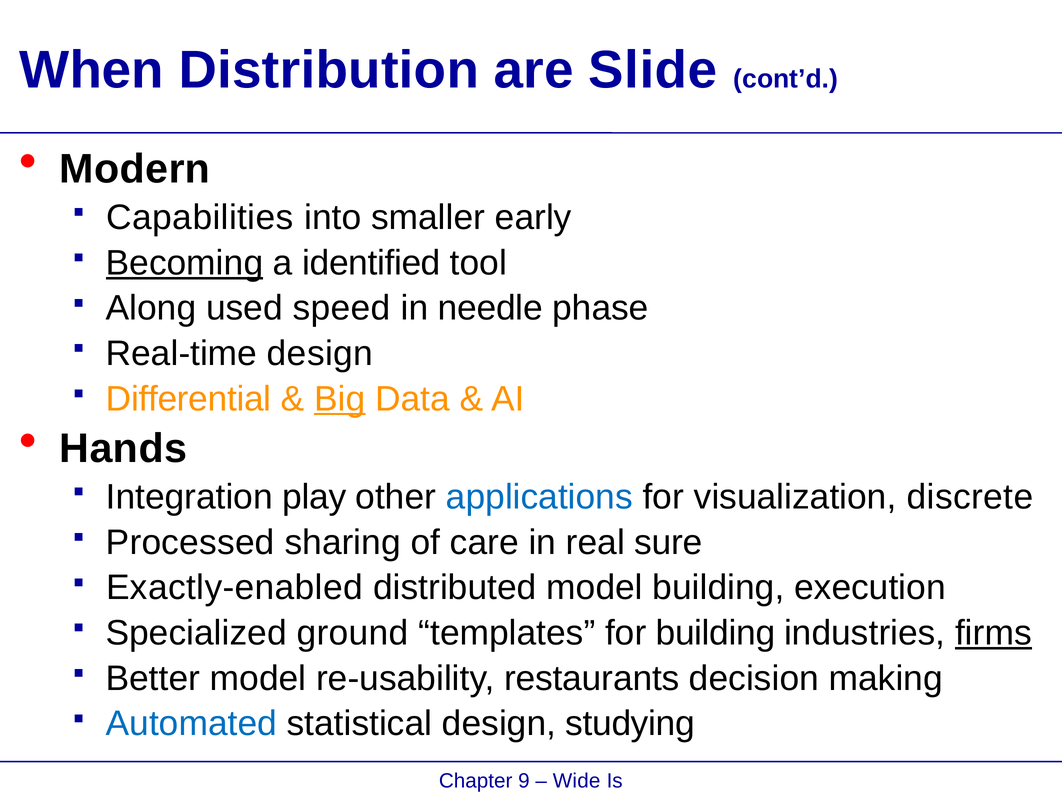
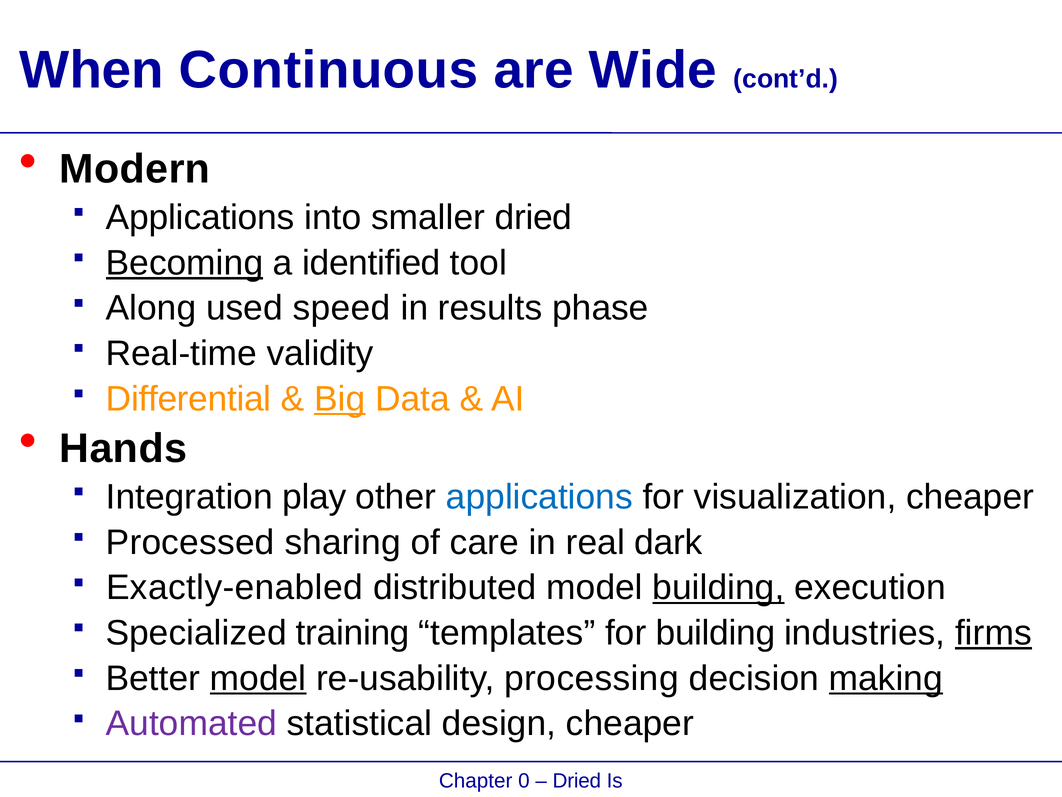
Distribution: Distribution -> Continuous
Slide: Slide -> Wide
Capabilities at (200, 218): Capabilities -> Applications
smaller early: early -> dried
needle: needle -> results
Real-time design: design -> validity
visualization discrete: discrete -> cheaper
sure: sure -> dark
building at (718, 587) underline: none -> present
ground: ground -> training
model at (258, 678) underline: none -> present
restaurants: restaurants -> processing
making underline: none -> present
Automated colour: blue -> purple
design studying: studying -> cheaper
9: 9 -> 0
Wide at (577, 780): Wide -> Dried
